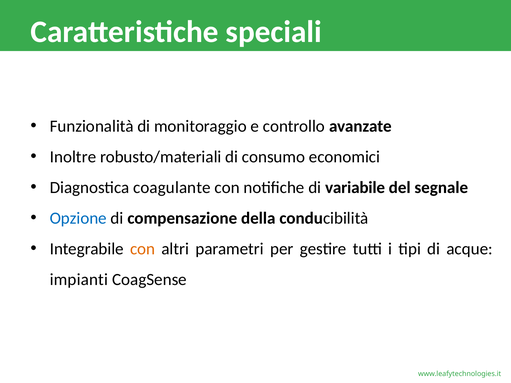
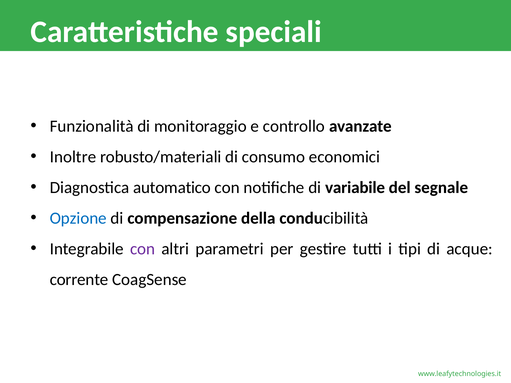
coagulante: coagulante -> automatico
con at (143, 249) colour: orange -> purple
impianti: impianti -> corrente
